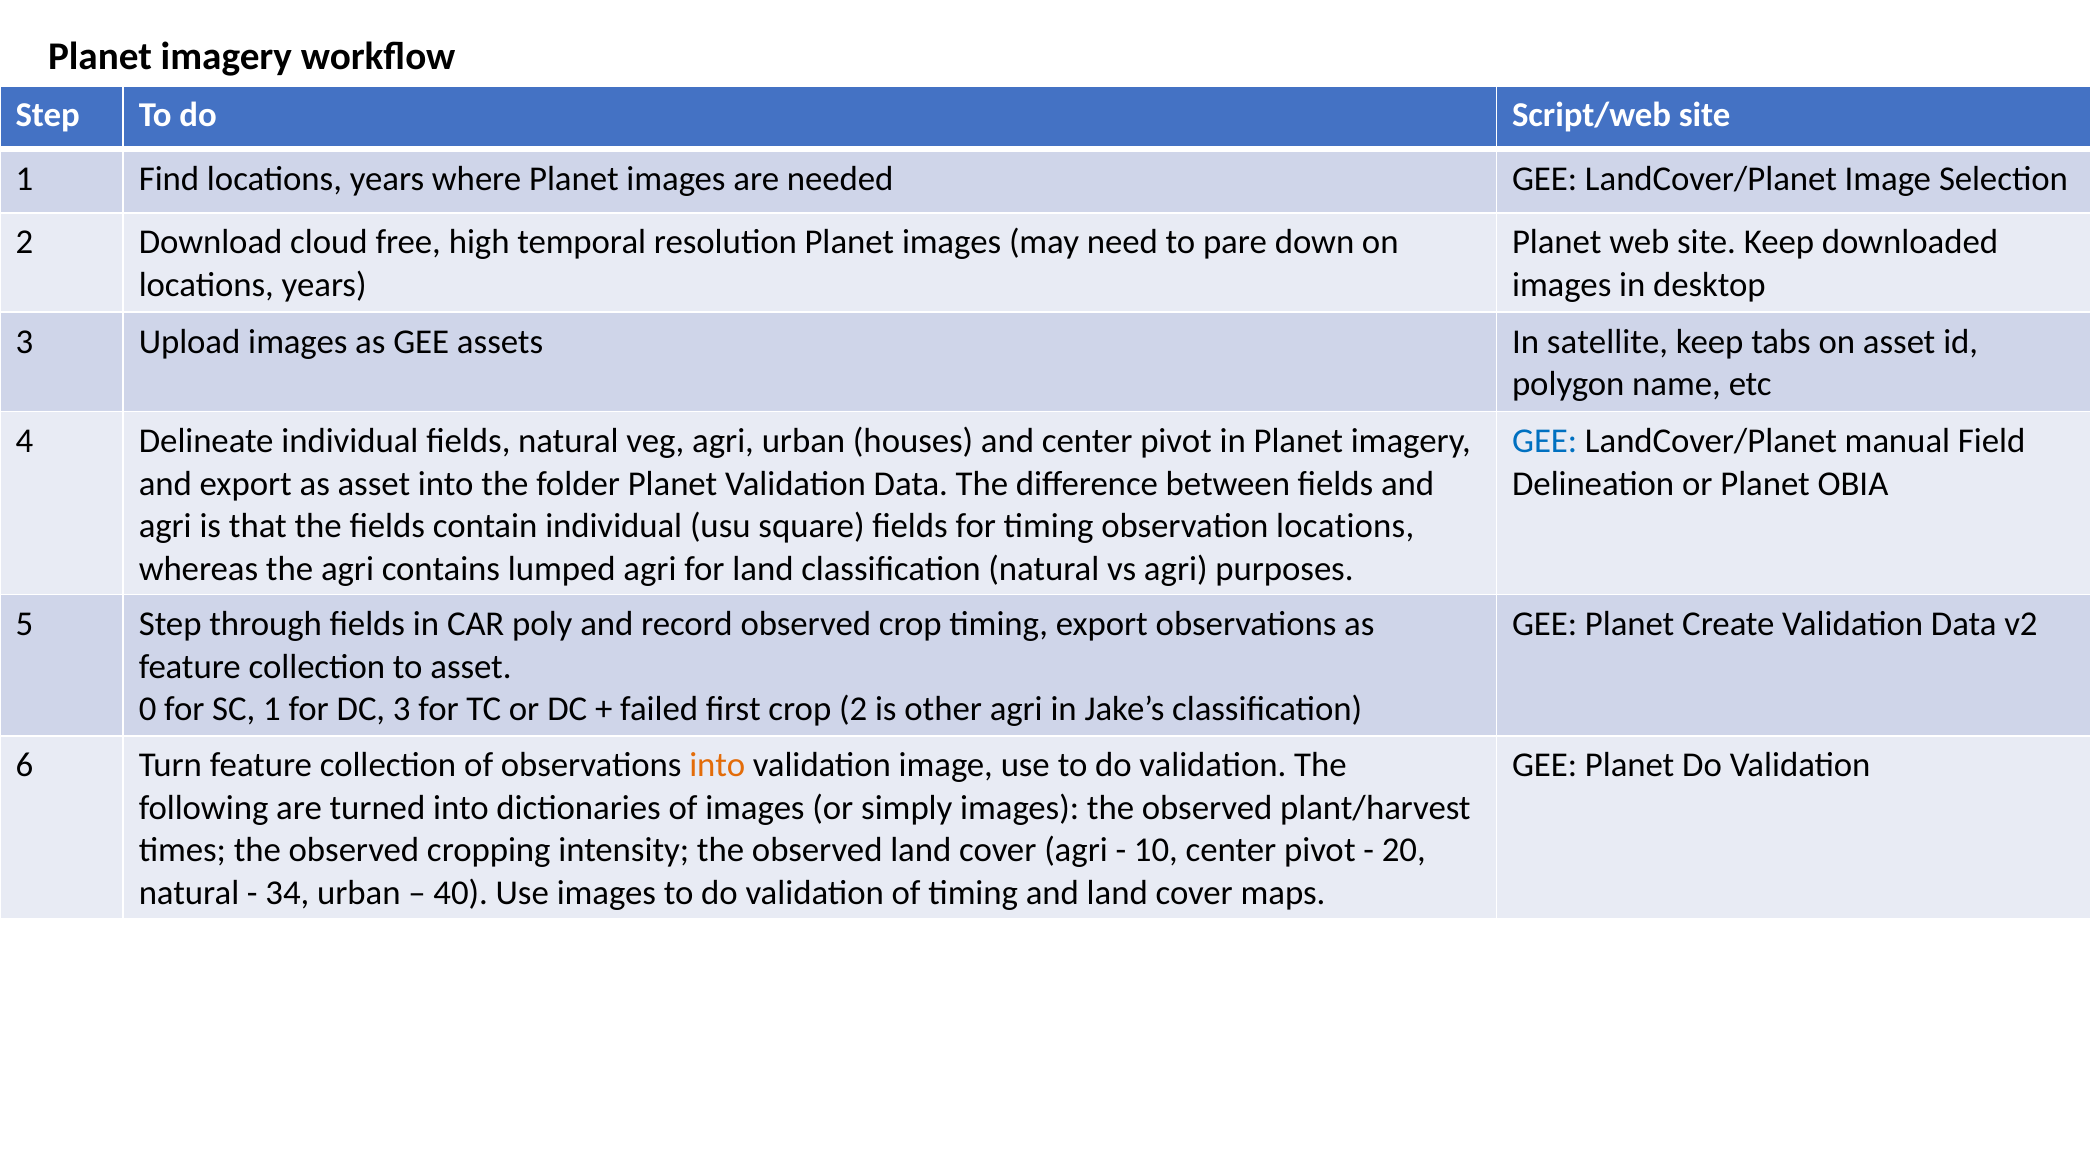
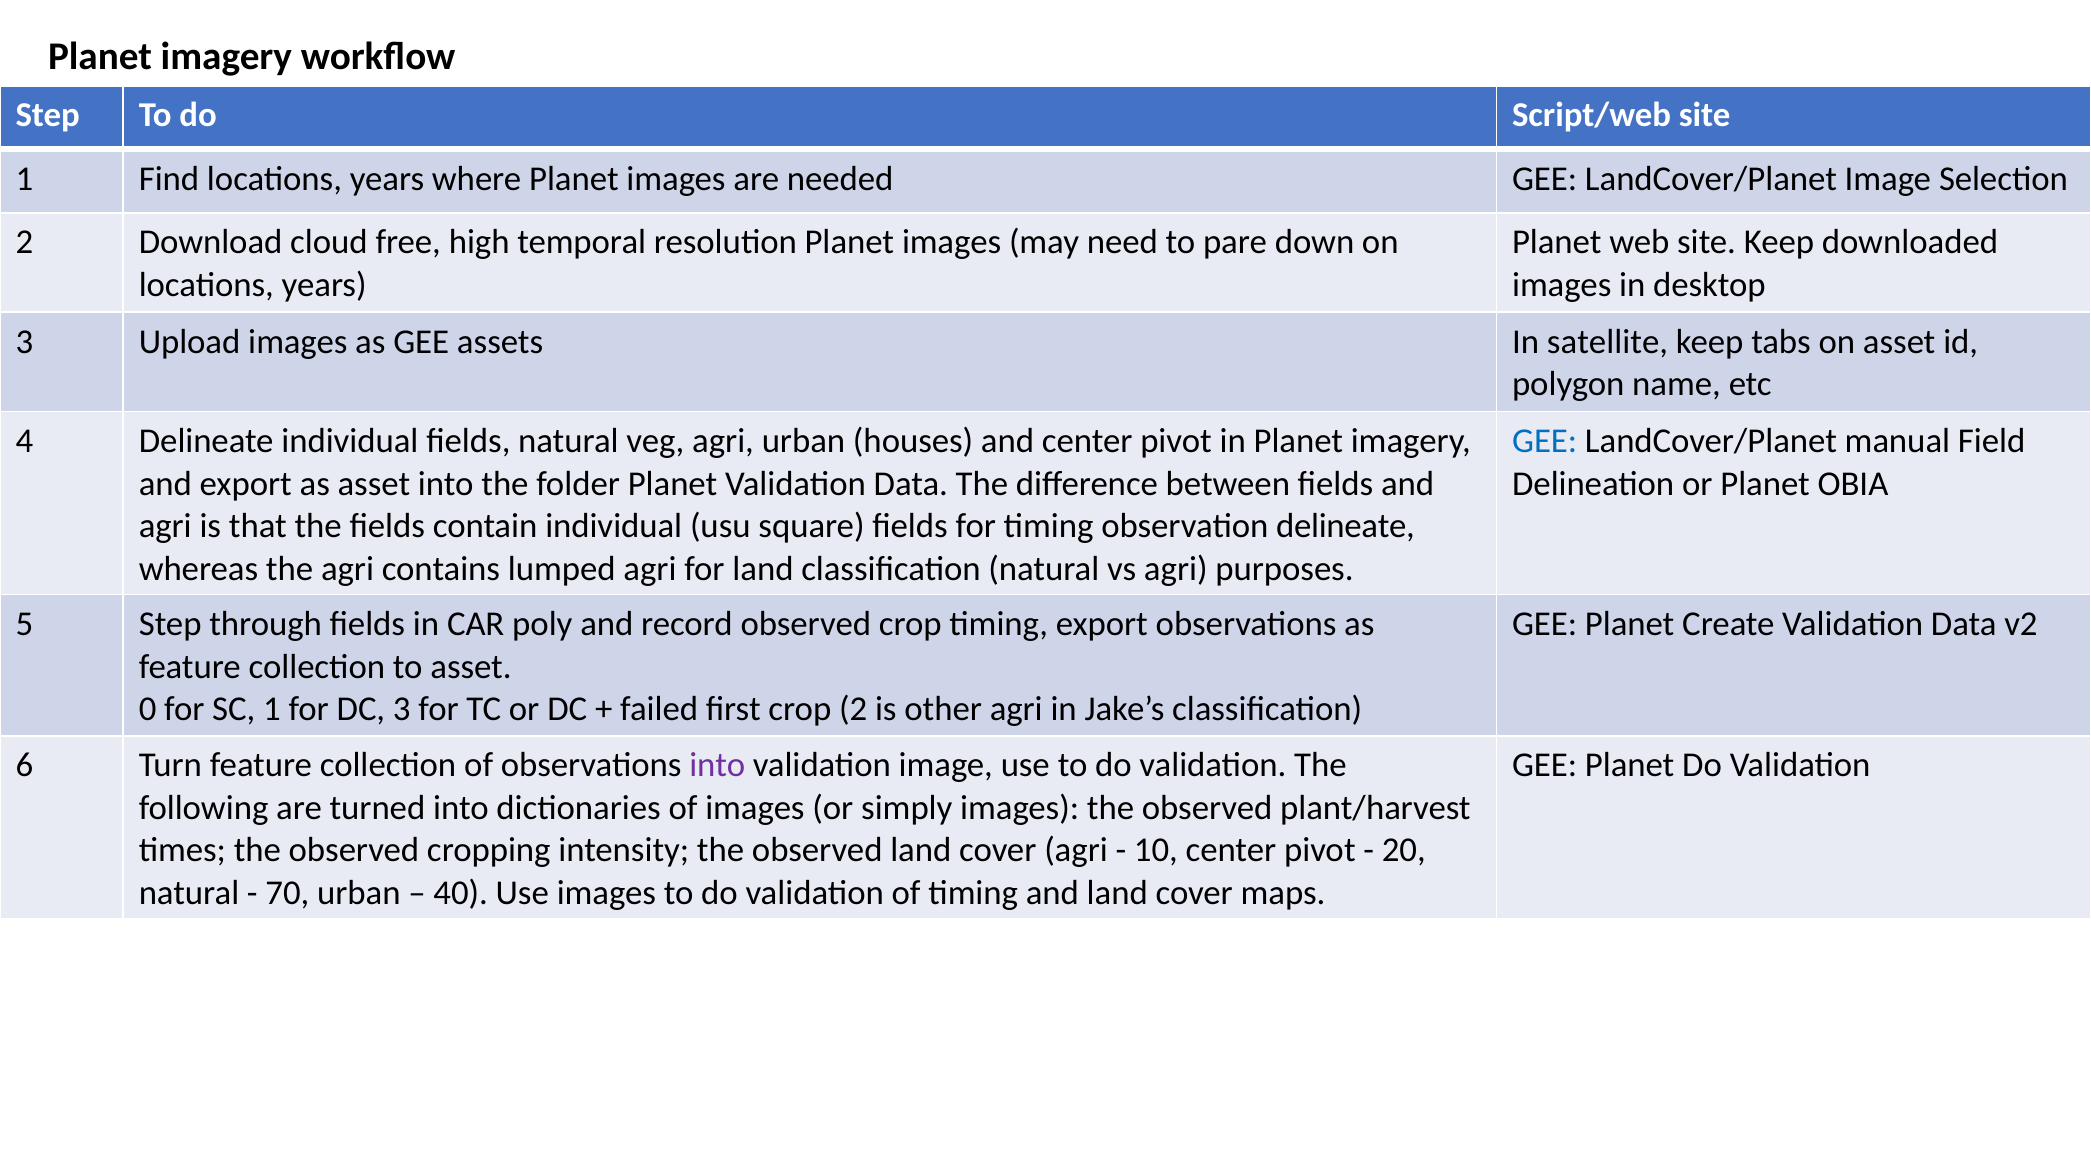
observation locations: locations -> delineate
into at (717, 765) colour: orange -> purple
34: 34 -> 70
